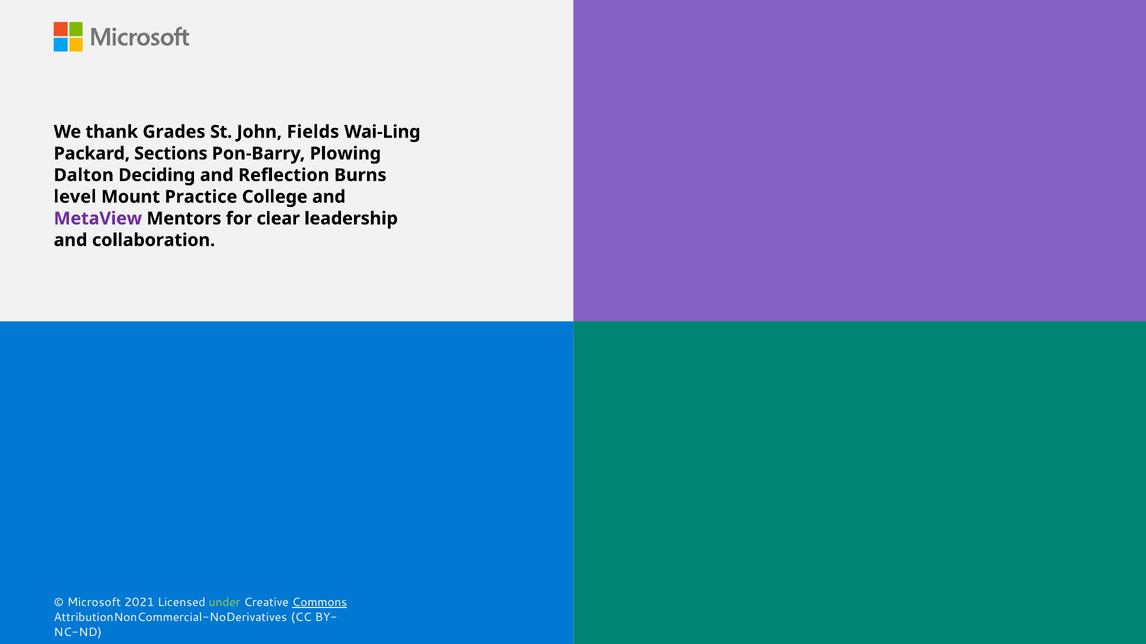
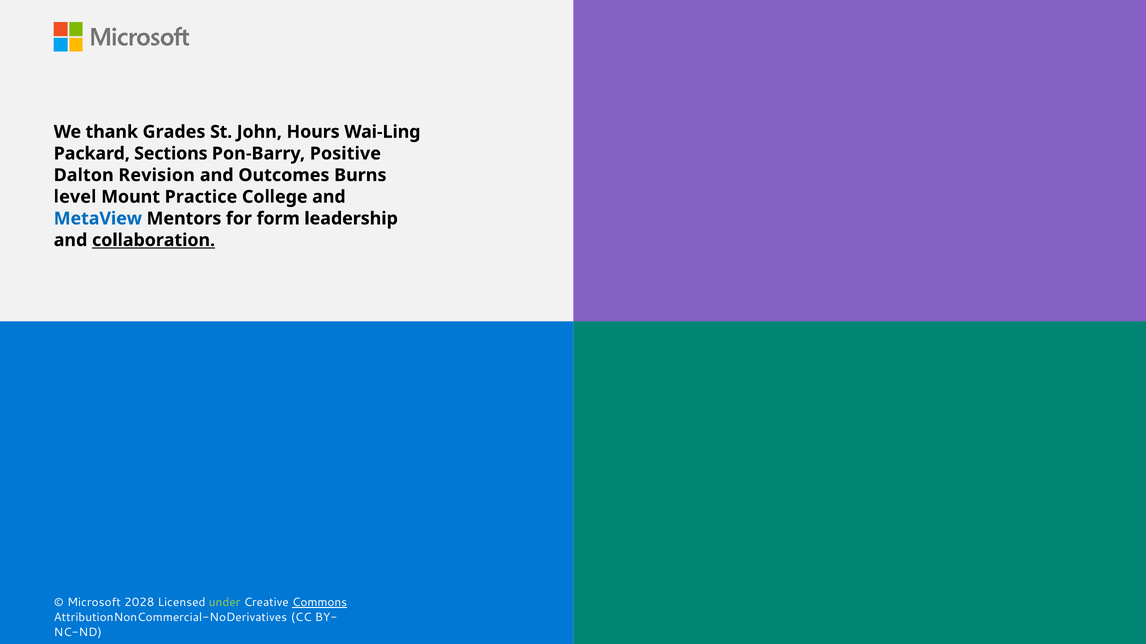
Fields: Fields -> Hours
Plowing: Plowing -> Positive
Deciding: Deciding -> Revision
Reflection: Reflection -> Outcomes
MetaView colour: purple -> blue
clear: clear -> form
collaboration underline: none -> present
2021: 2021 -> 2028
